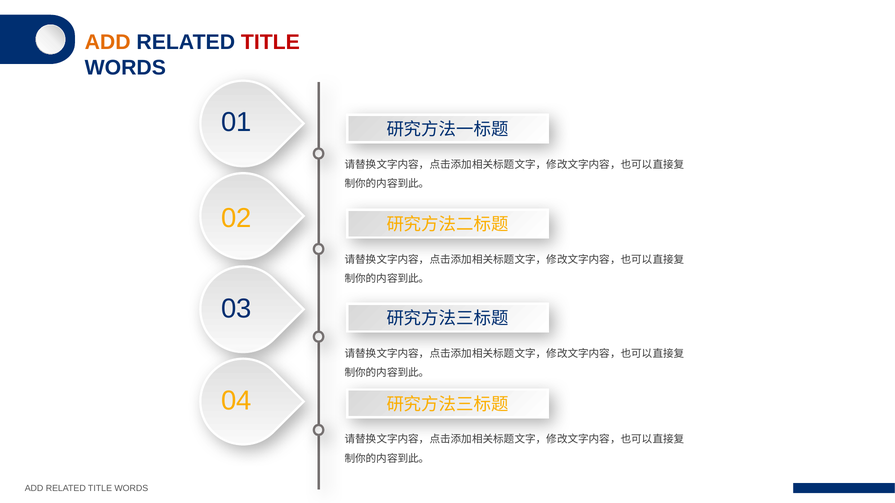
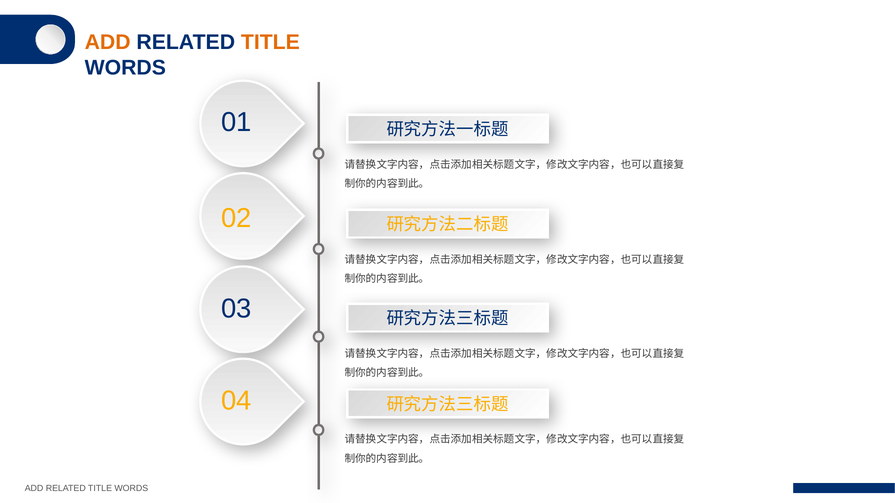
TITLE at (270, 43) colour: red -> orange
